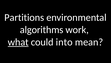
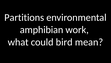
algorithms: algorithms -> amphibian
what underline: present -> none
into: into -> bird
